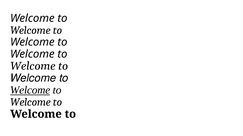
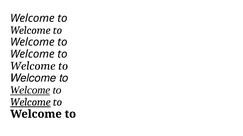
Welcome at (30, 103) underline: none -> present
